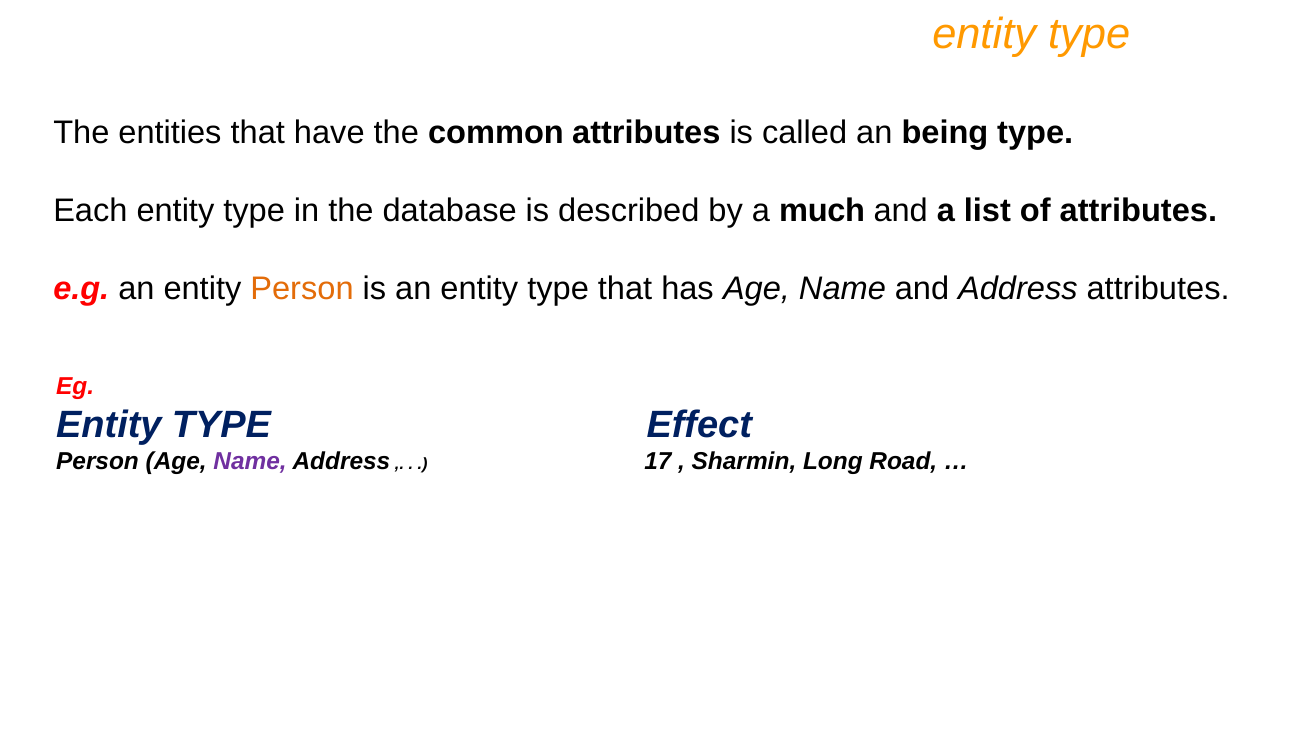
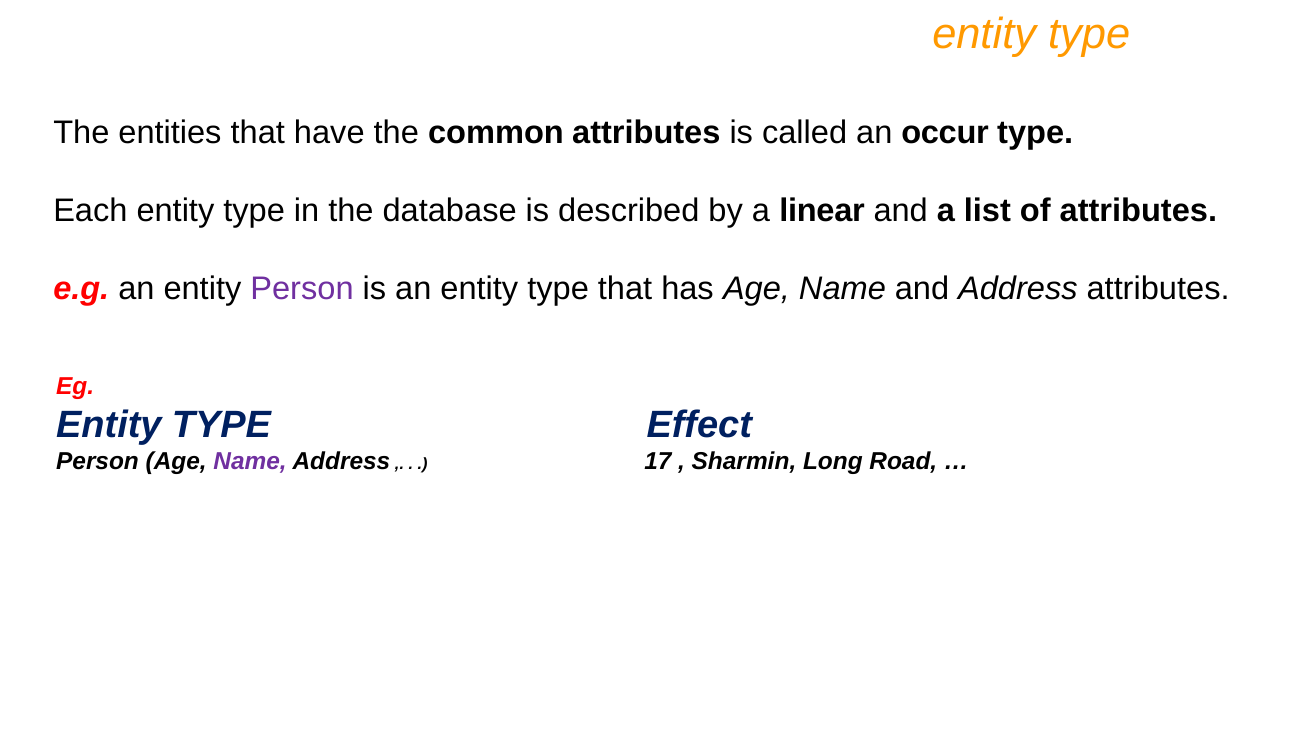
being: being -> occur
much: much -> linear
Person at (302, 289) colour: orange -> purple
